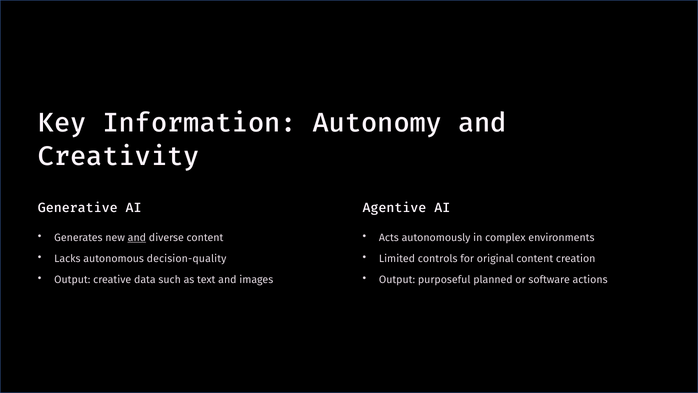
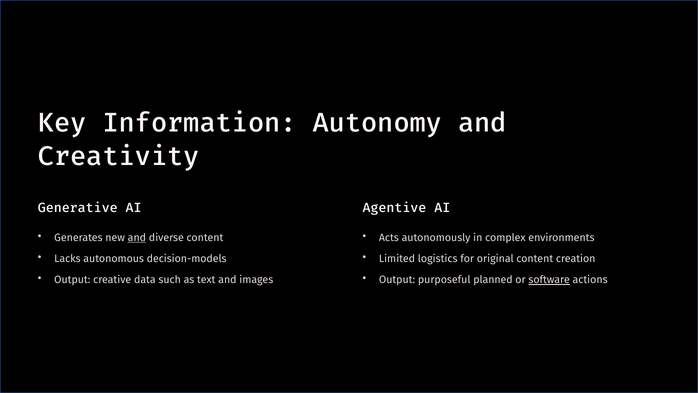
decision-quality: decision-quality -> decision-models
controls: controls -> logistics
software underline: none -> present
